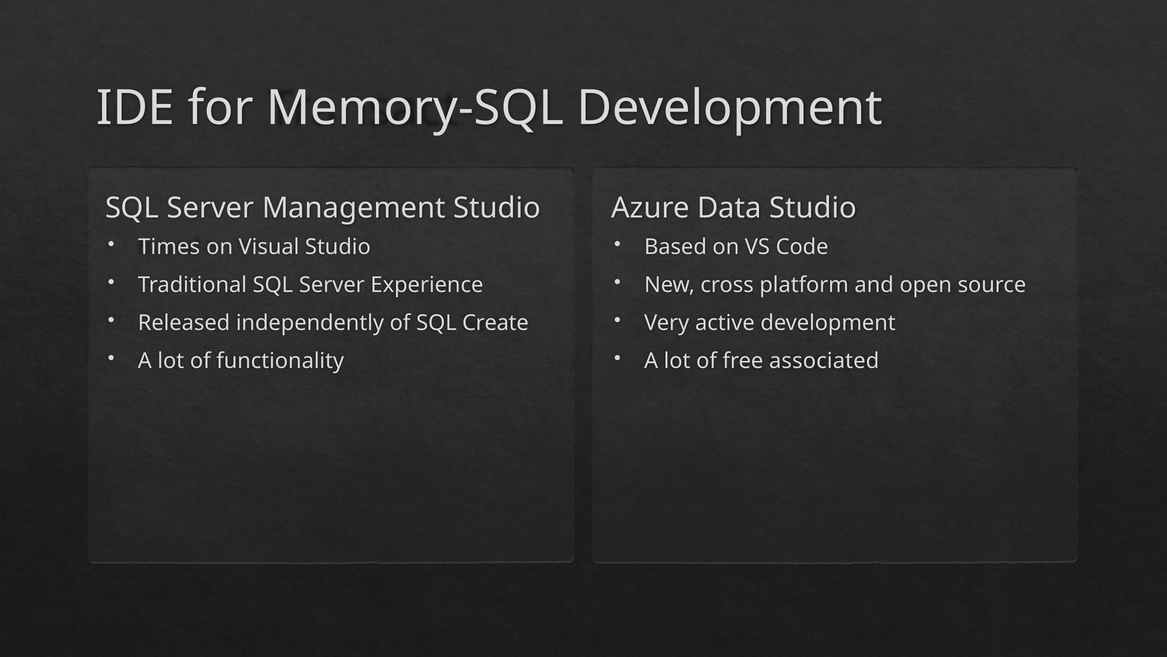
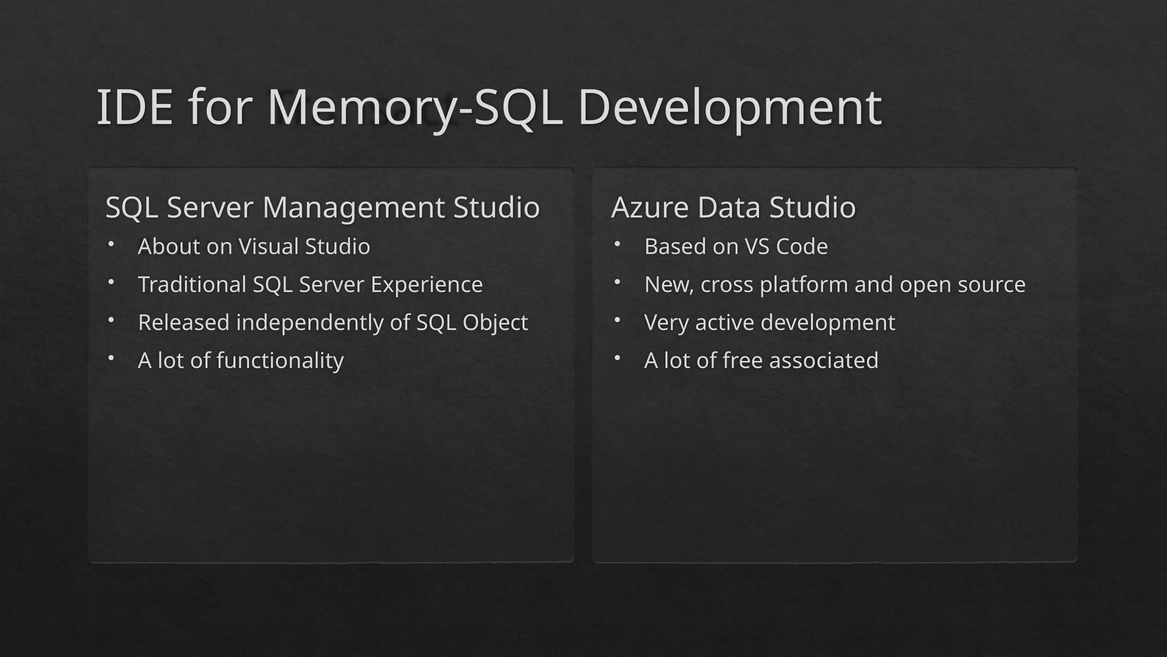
Times: Times -> About
Create: Create -> Object
